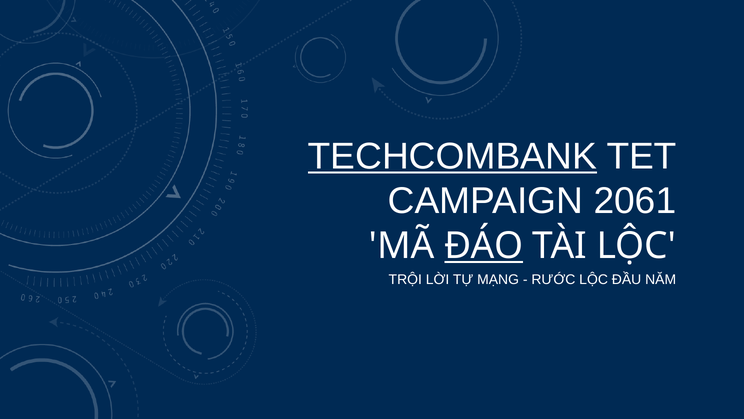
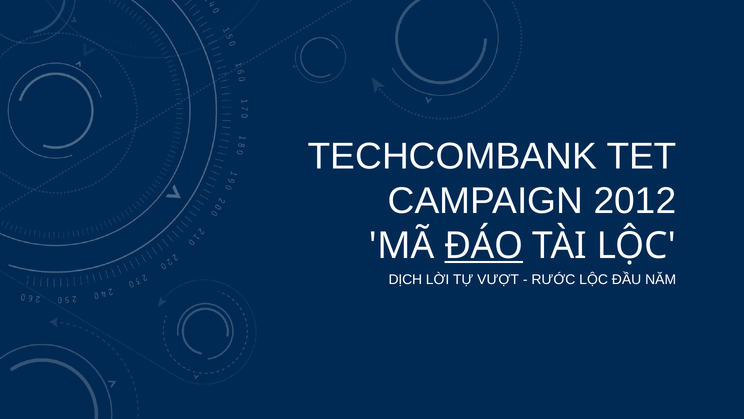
TECHCOMBANK underline: present -> none
2061: 2061 -> 2012
TRỘI: TRỘI -> DỊCH
MẠNG: MẠNG -> VƯỢT
